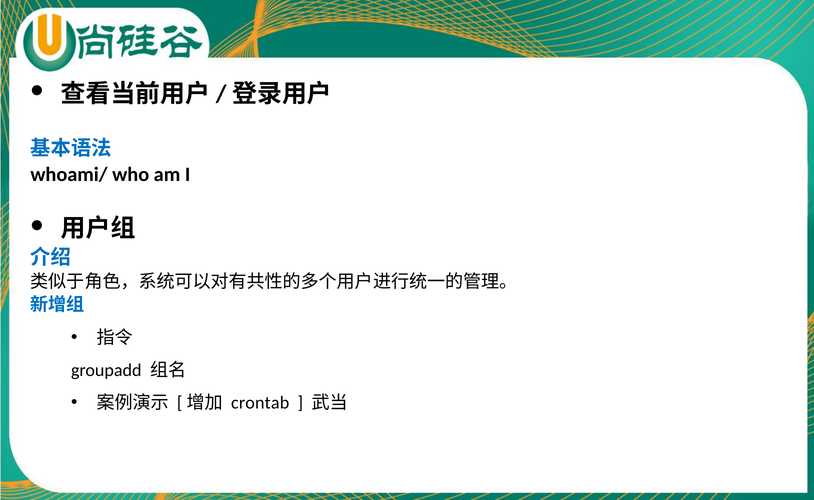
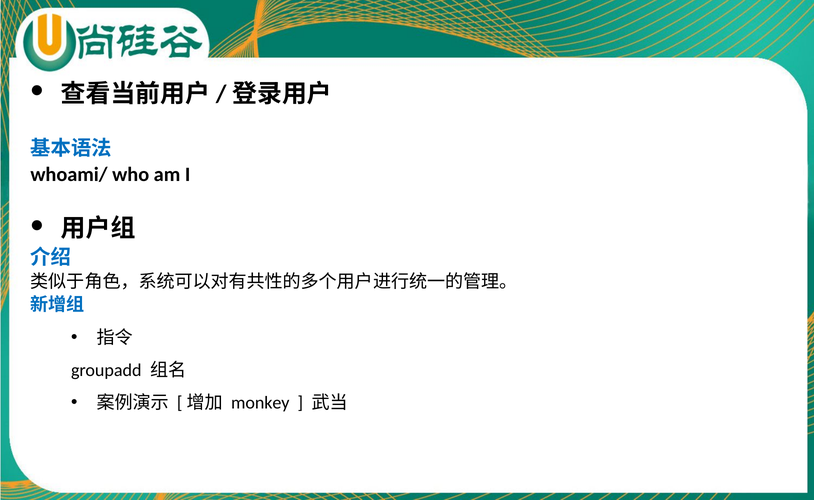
crontab: crontab -> monkey
